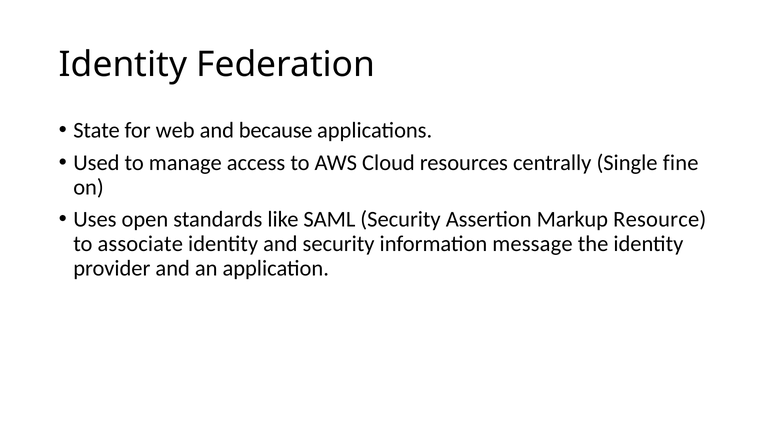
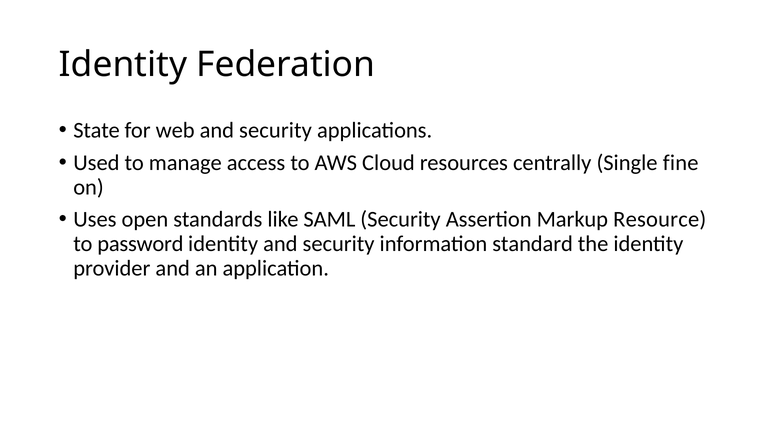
web and because: because -> security
associate: associate -> password
message: message -> standard
